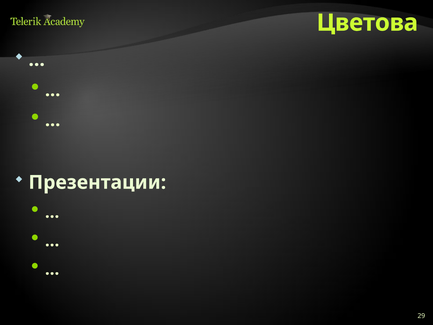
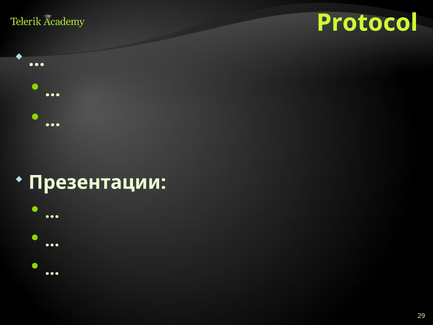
Цветова: Цветова -> Protocol
